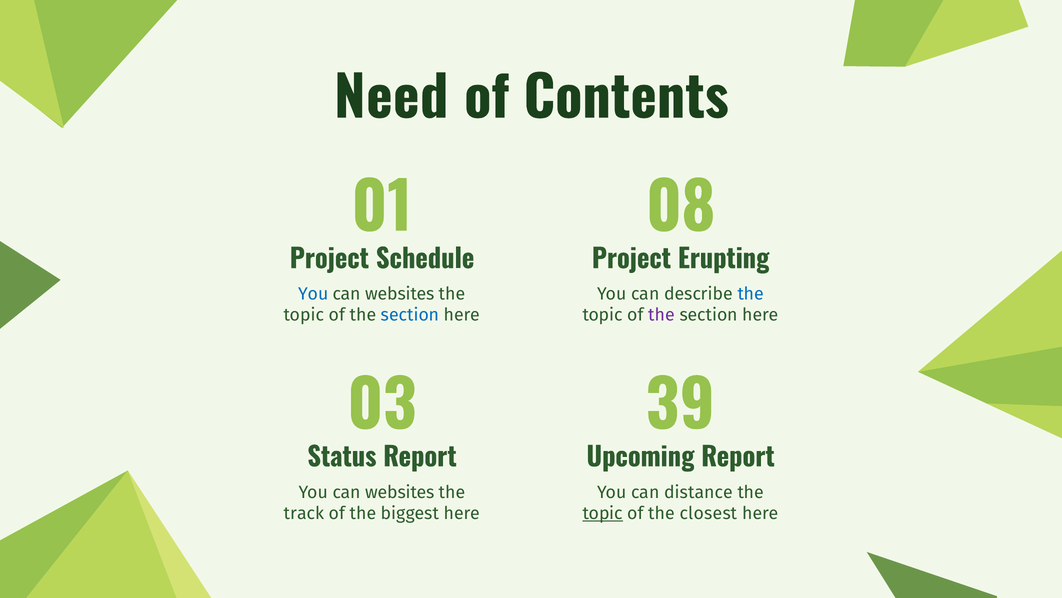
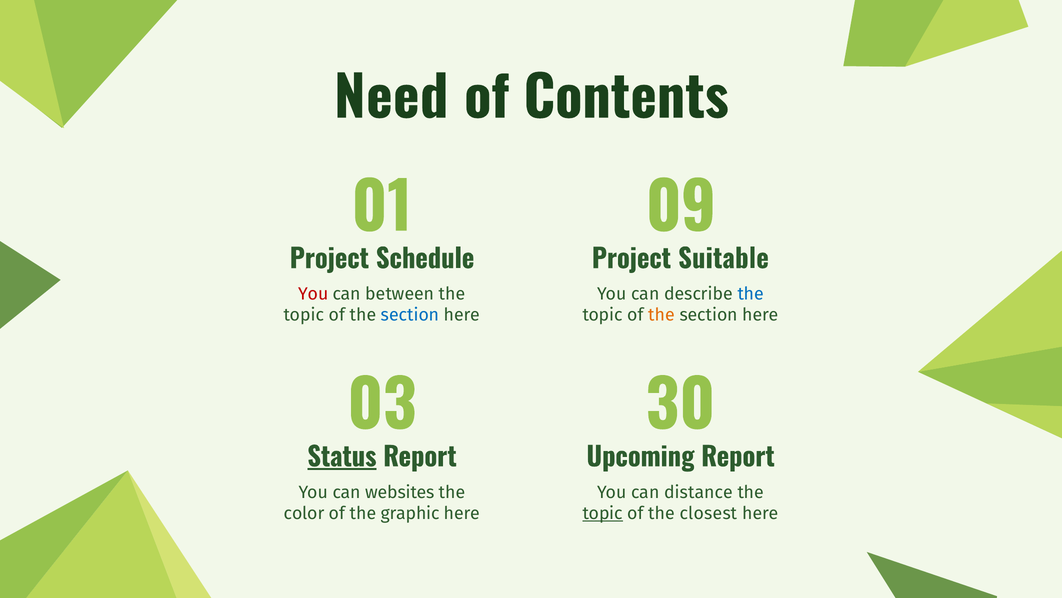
08: 08 -> 09
Erupting: Erupting -> Suitable
You at (313, 293) colour: blue -> red
websites at (400, 293): websites -> between
the at (662, 315) colour: purple -> orange
39: 39 -> 30
Status underline: none -> present
track: track -> color
biggest: biggest -> graphic
